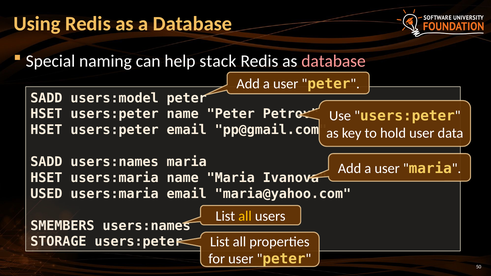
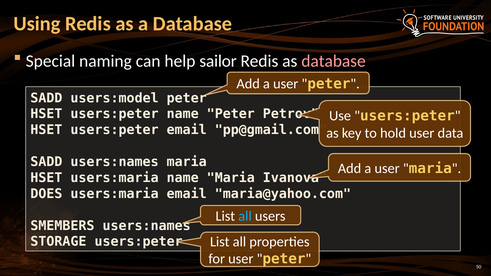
stack: stack -> sailor
USED: USED -> DOES
all at (245, 216) colour: yellow -> light blue
